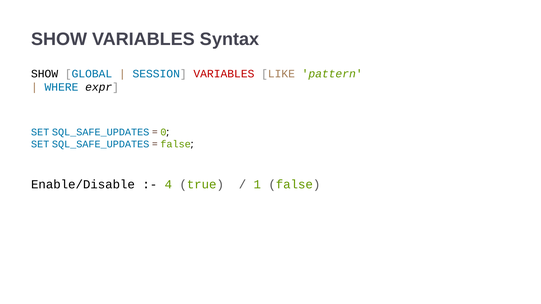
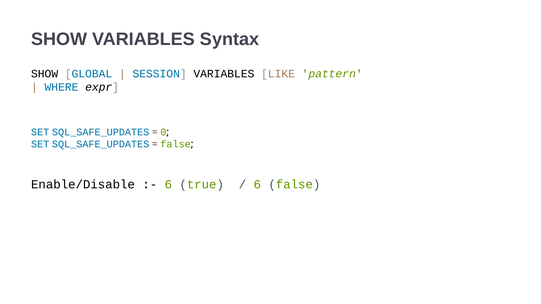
VARIABLES at (224, 74) colour: red -> black
4 at (168, 185): 4 -> 6
1 at (257, 185): 1 -> 6
